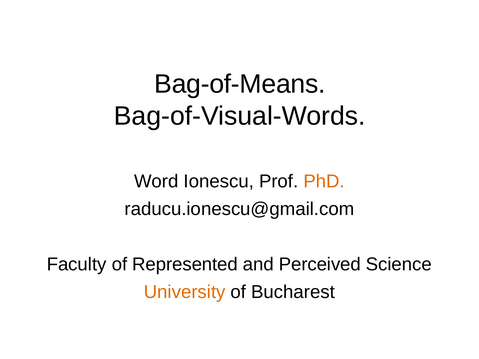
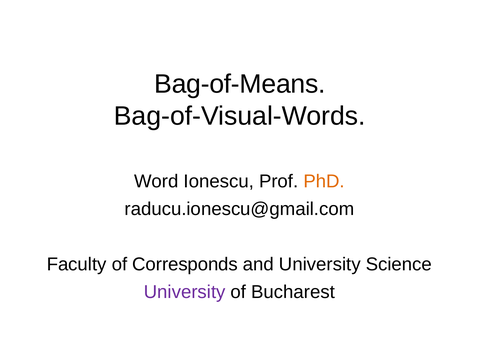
Represented: Represented -> Corresponds
and Perceived: Perceived -> University
University at (185, 292) colour: orange -> purple
